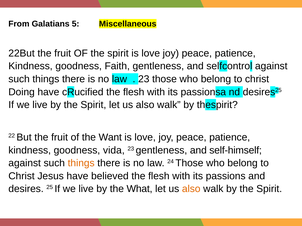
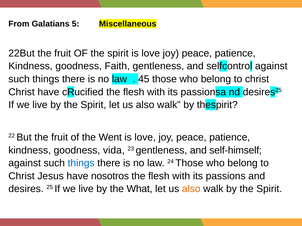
23 at (144, 79): 23 -> 45
Doing at (22, 92): Doing -> Christ
Want: Want -> Went
things at (81, 163) colour: orange -> blue
believed: believed -> nosotros
